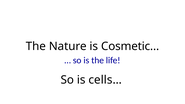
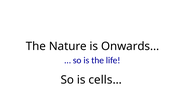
Cosmetic…: Cosmetic… -> Onwards…
